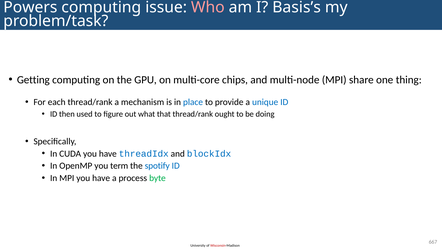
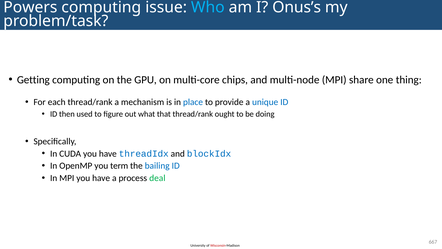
Who colour: pink -> light blue
Basis’s: Basis’s -> Onus’s
spotify: spotify -> bailing
byte: byte -> deal
